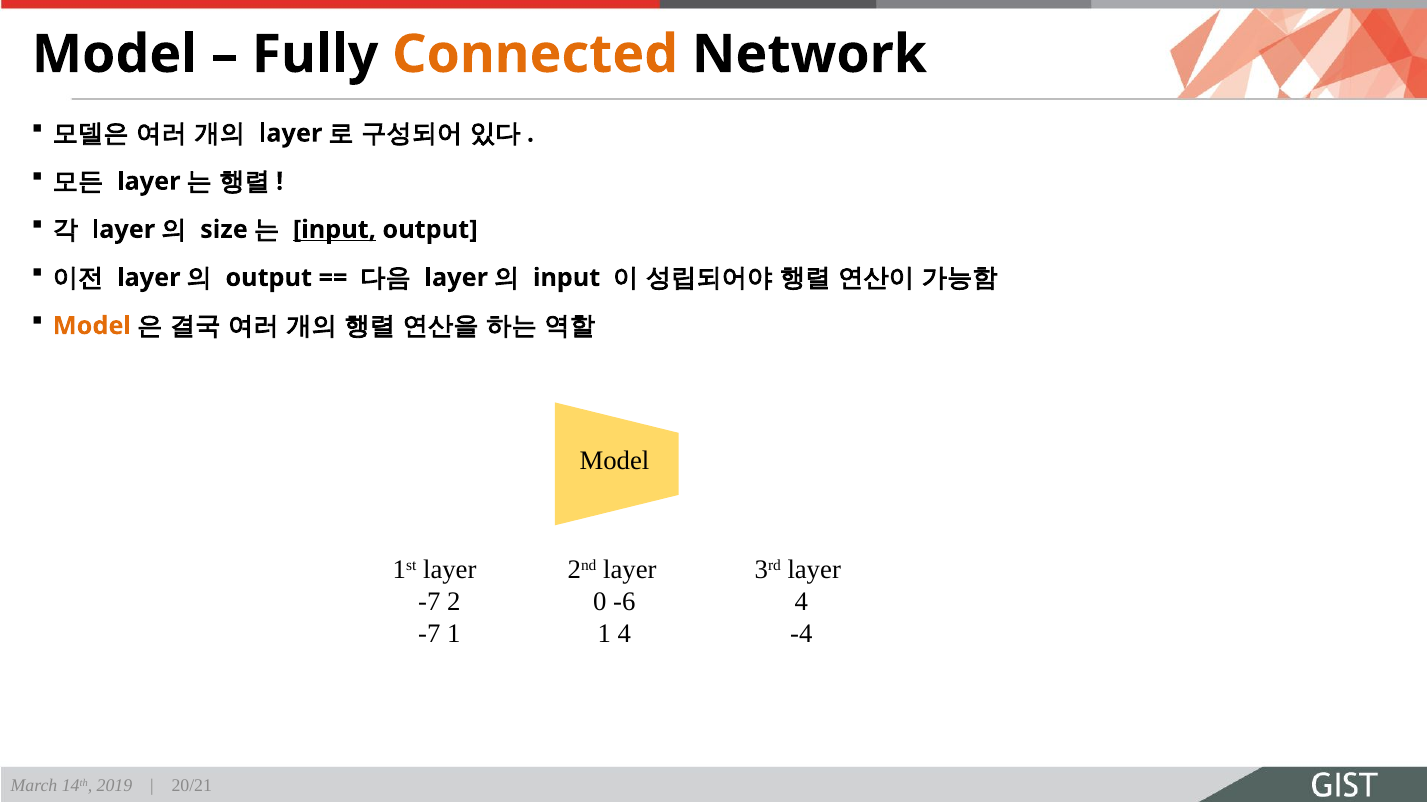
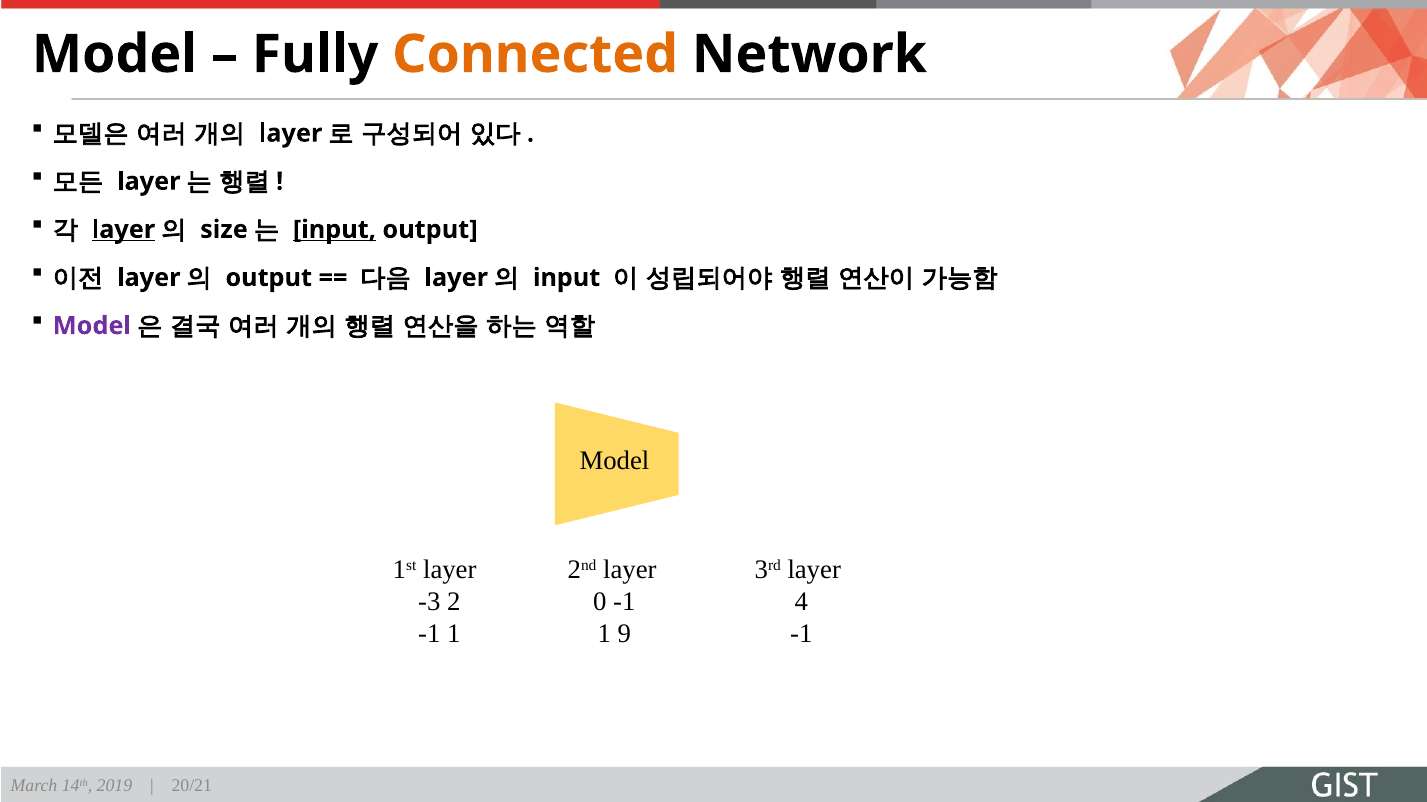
layer at (123, 230) underline: none -> present
Model at (92, 326) colour: orange -> purple
-7 at (429, 602): -7 -> -3
0 -6: -6 -> -1
-7 at (429, 634): -7 -> -1
1 4: 4 -> 9
-4 at (801, 634): -4 -> -1
